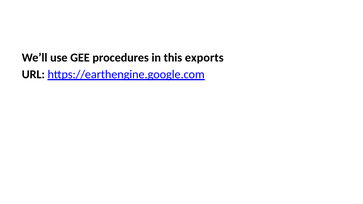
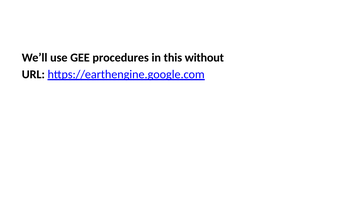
exports: exports -> without
